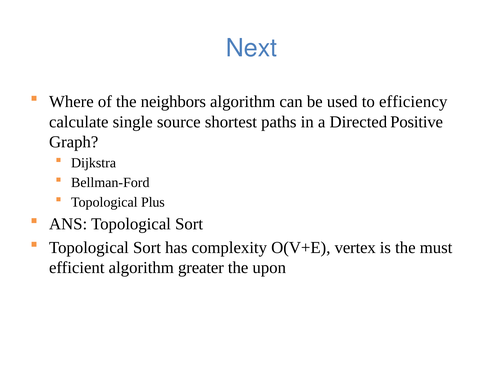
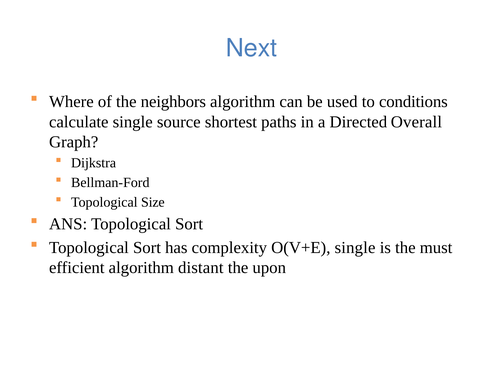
efficiency: efficiency -> conditions
Positive: Positive -> Overall
Plus: Plus -> Size
O(V+E vertex: vertex -> single
greater: greater -> distant
